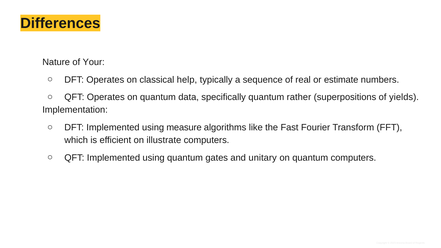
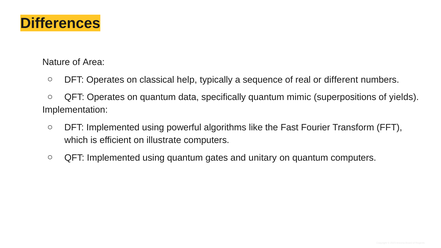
Your: Your -> Area
estimate: estimate -> different
rather: rather -> mimic
measure: measure -> powerful
